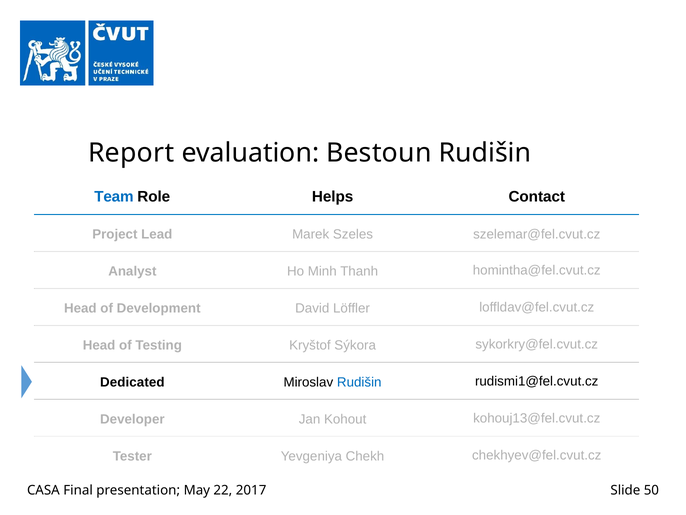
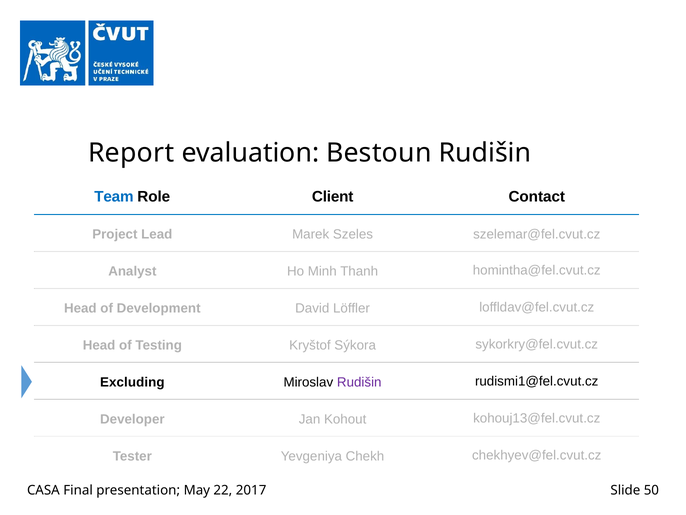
Helps: Helps -> Client
Dedicated: Dedicated -> Excluding
Rudišin at (359, 382) colour: blue -> purple
